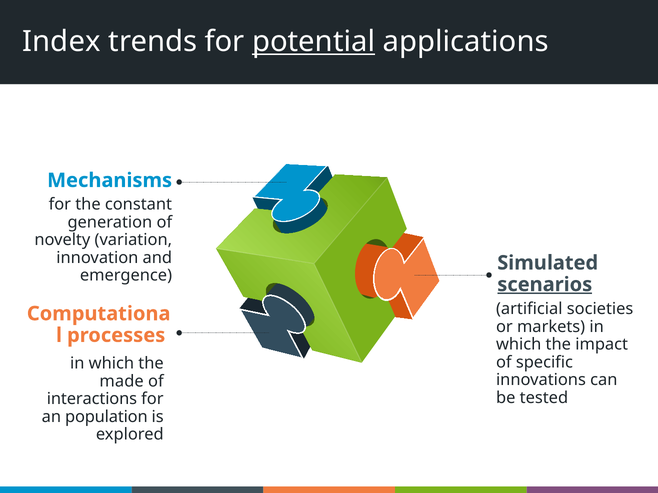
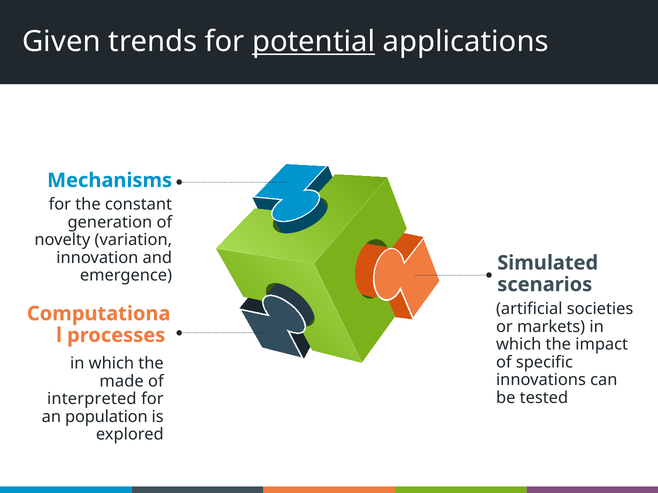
Index: Index -> Given
scenarios underline: present -> none
interactions: interactions -> interpreted
